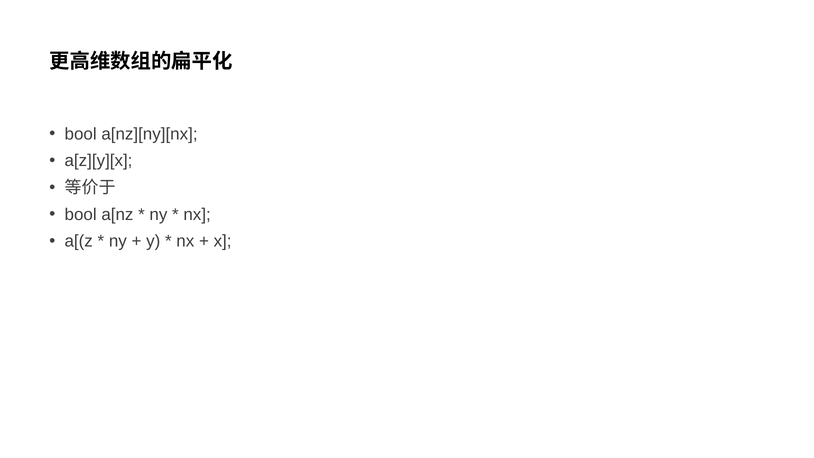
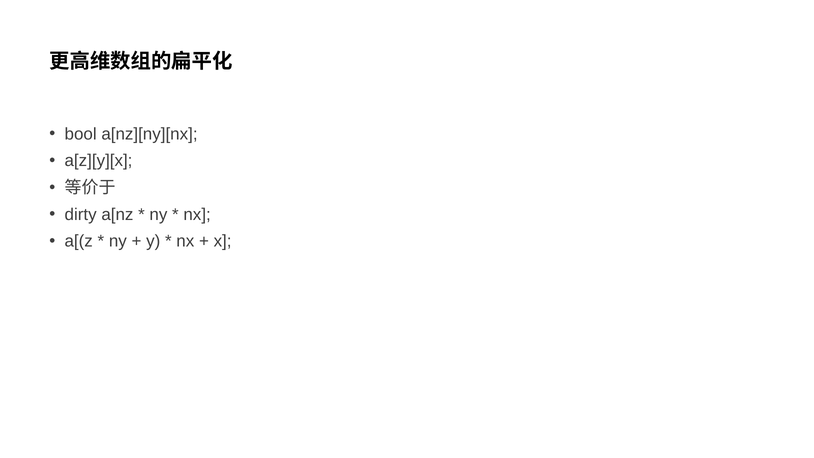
bool at (81, 214): bool -> dirty
